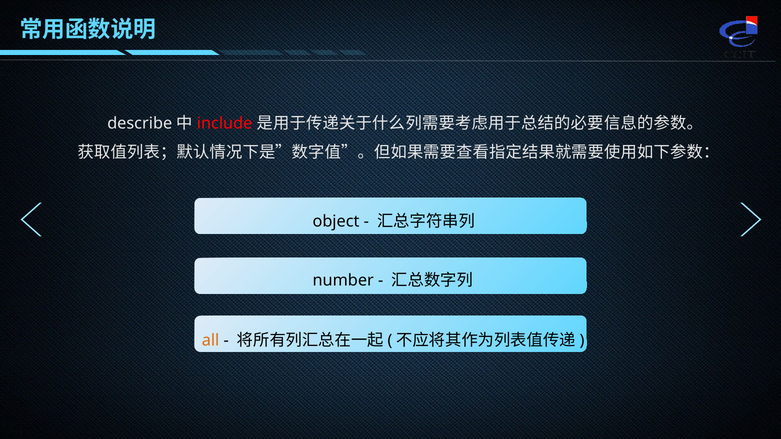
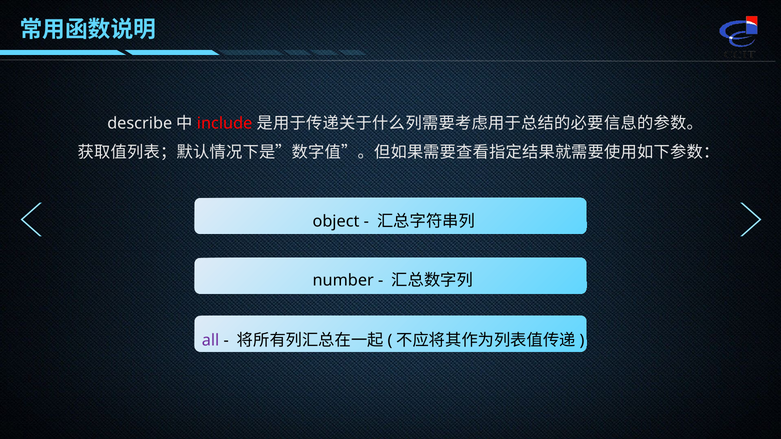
all colour: orange -> purple
